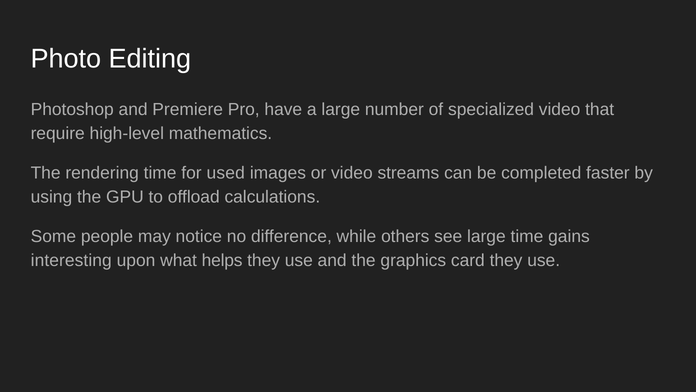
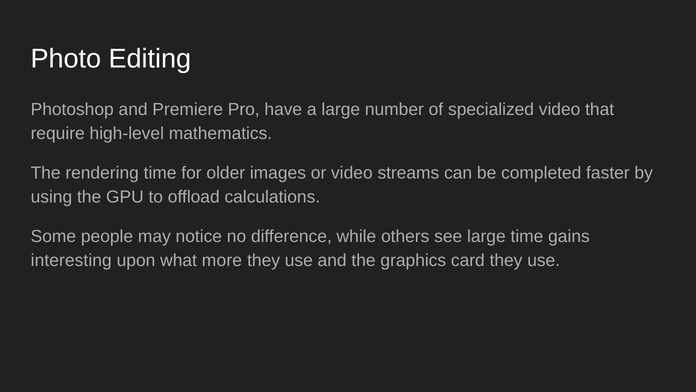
used: used -> older
helps: helps -> more
